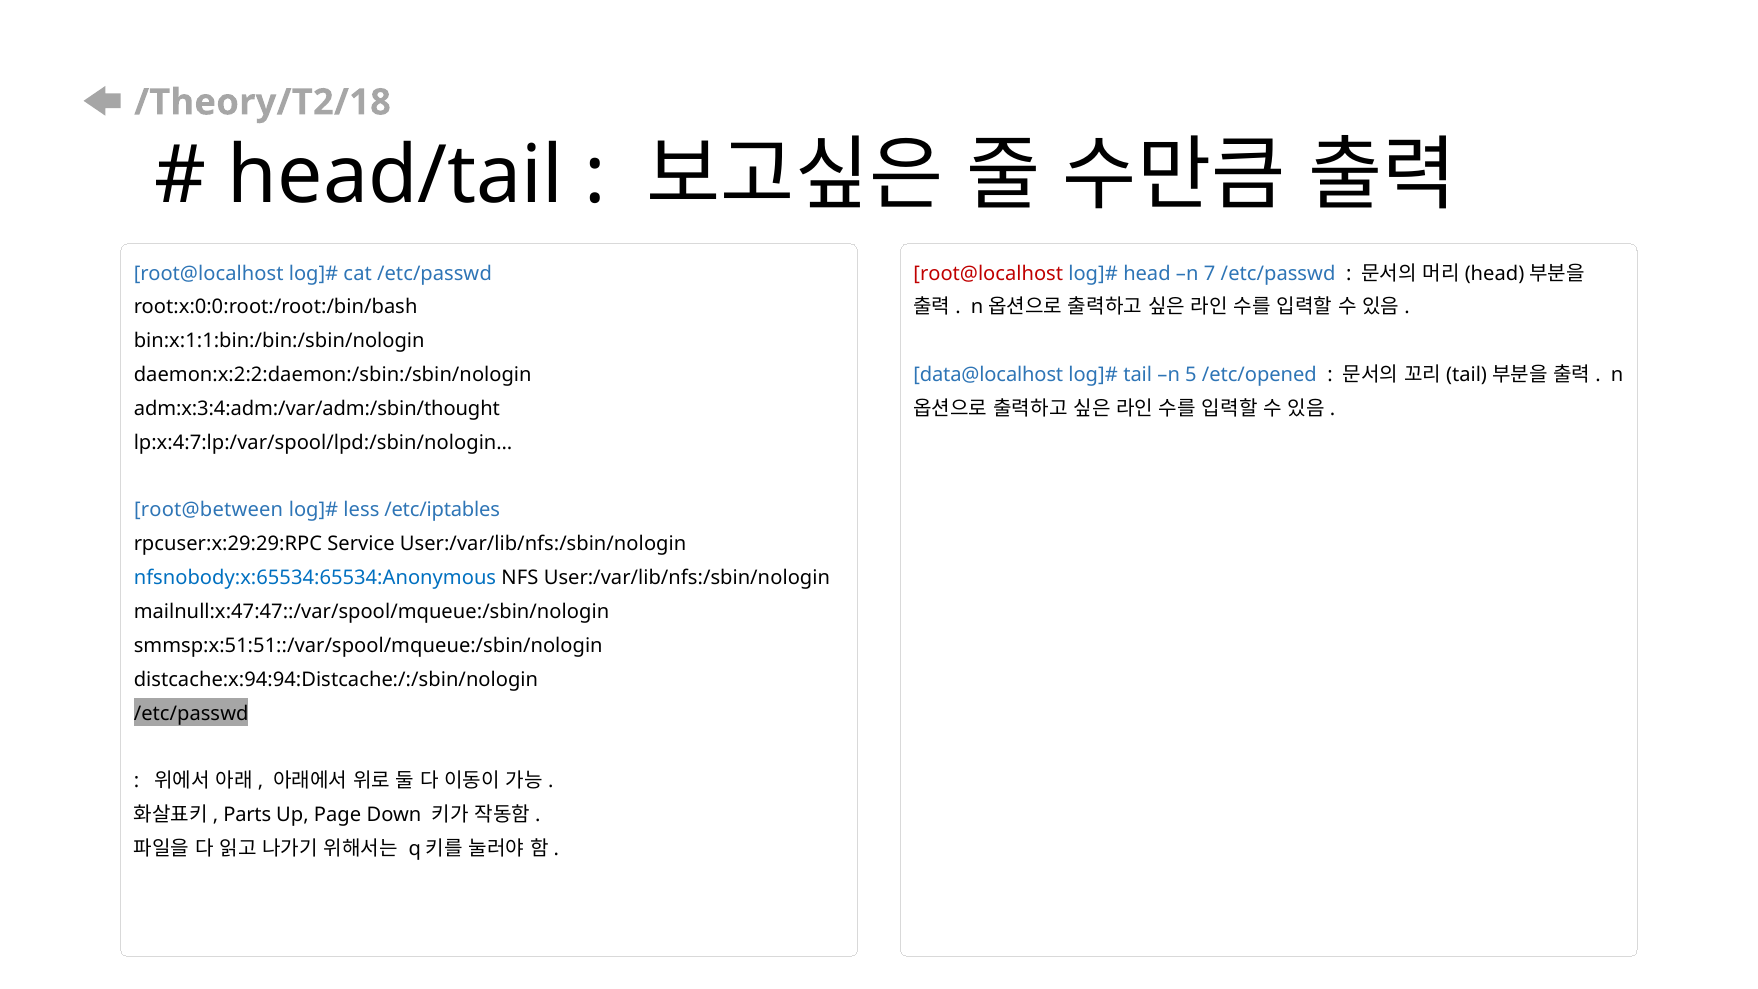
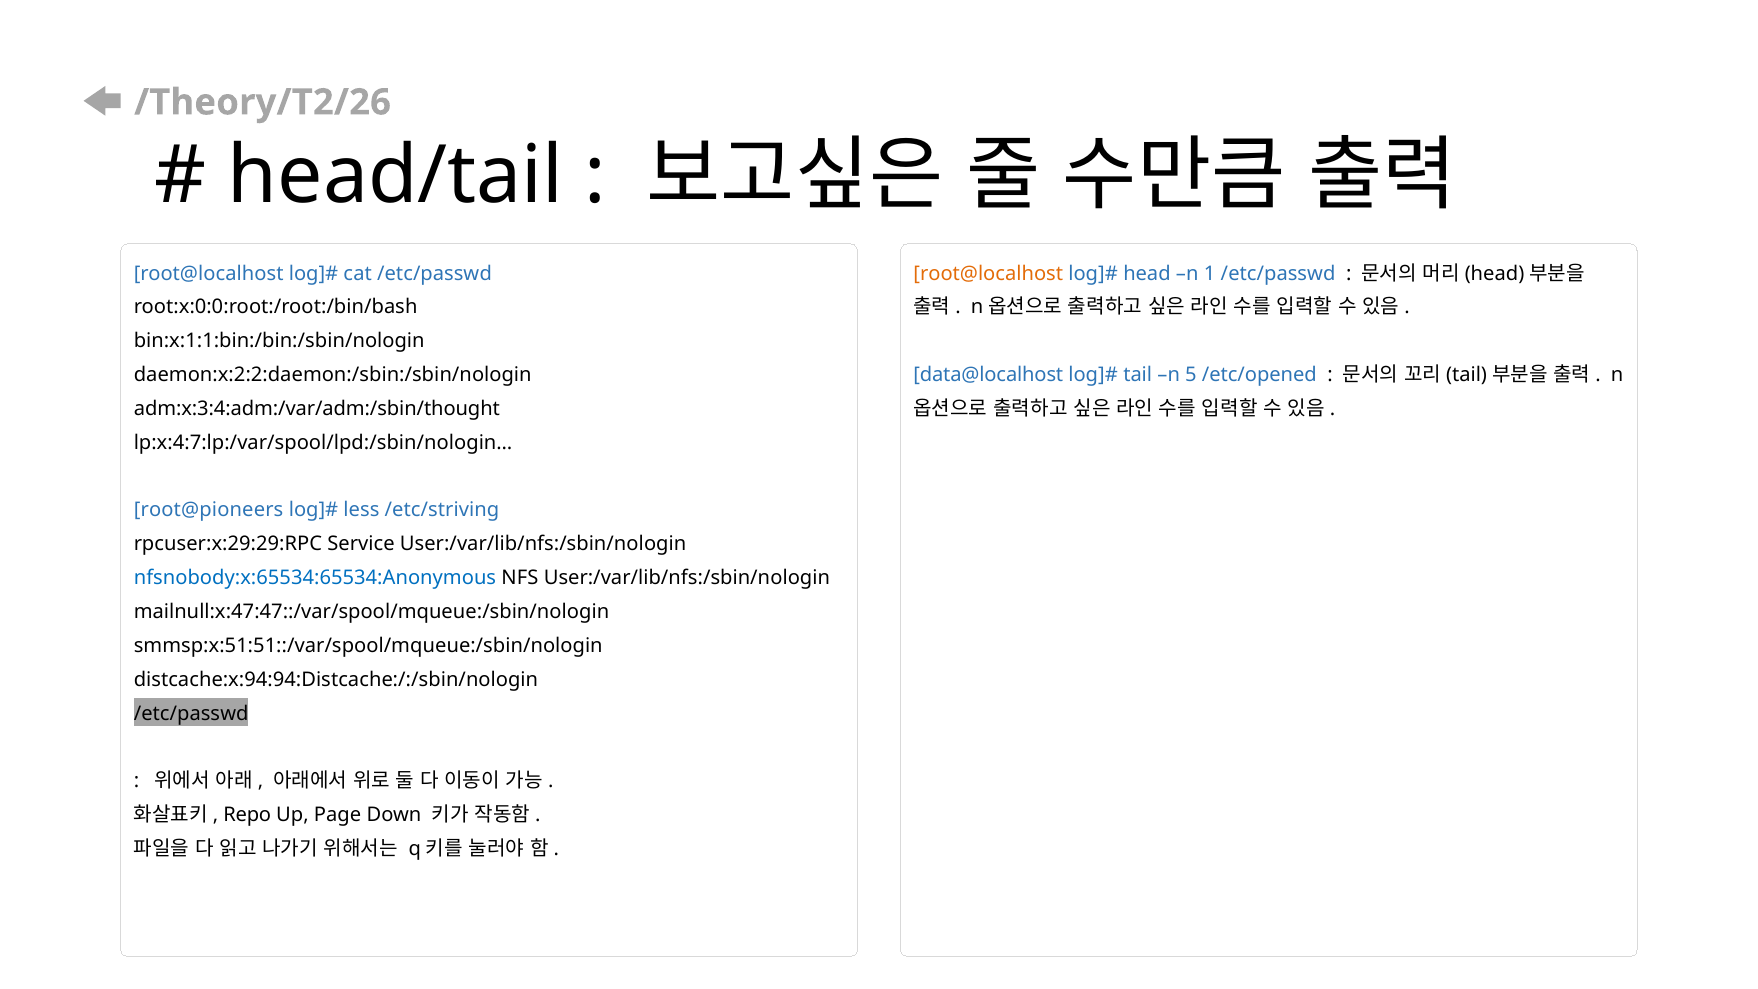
/Theory/T2/18: /Theory/T2/18 -> /Theory/T2/26
root@localhost at (988, 273) colour: red -> orange
7: 7 -> 1
root@between: root@between -> root@pioneers
/etc/iptables: /etc/iptables -> /etc/striving
Parts: Parts -> Repo
